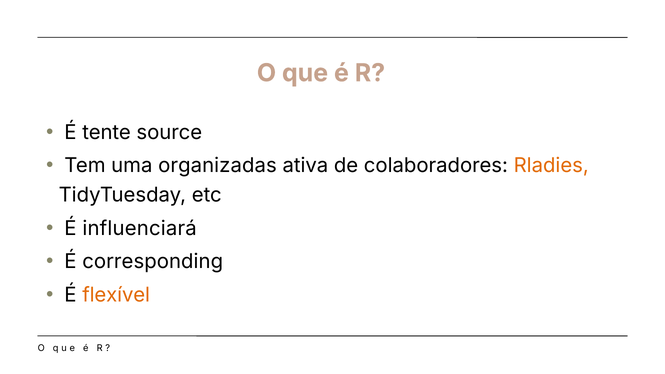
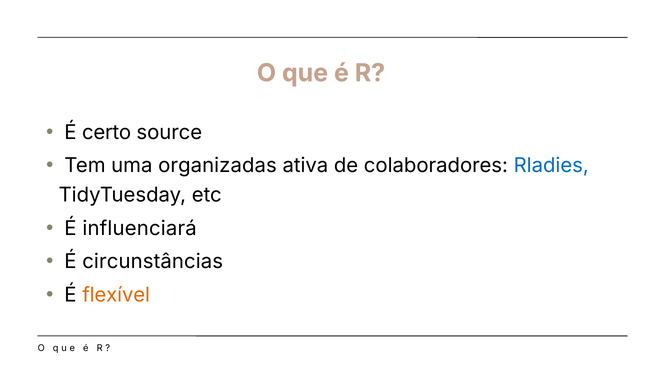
tente: tente -> certo
Rladies colour: orange -> blue
corresponding: corresponding -> circunstâncias
